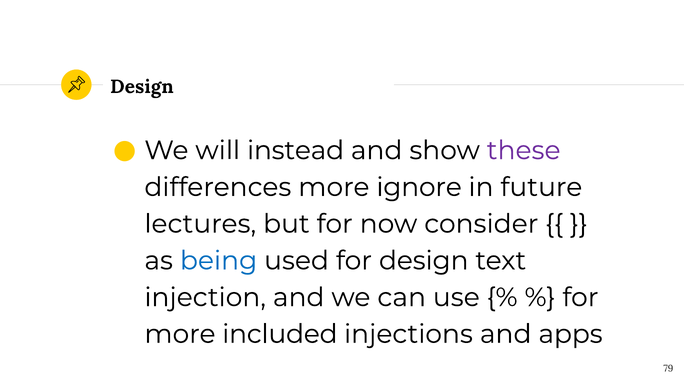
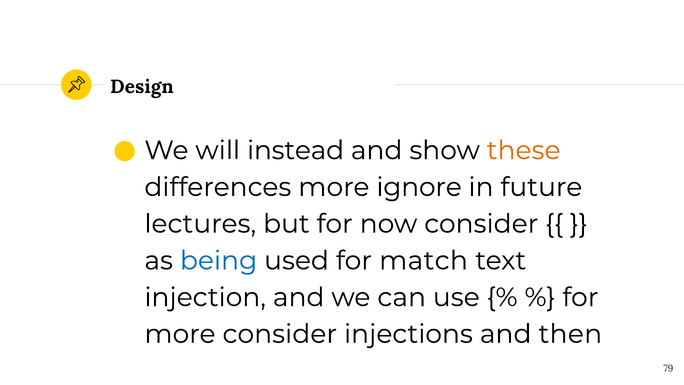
these colour: purple -> orange
for design: design -> match
more included: included -> consider
apps: apps -> then
